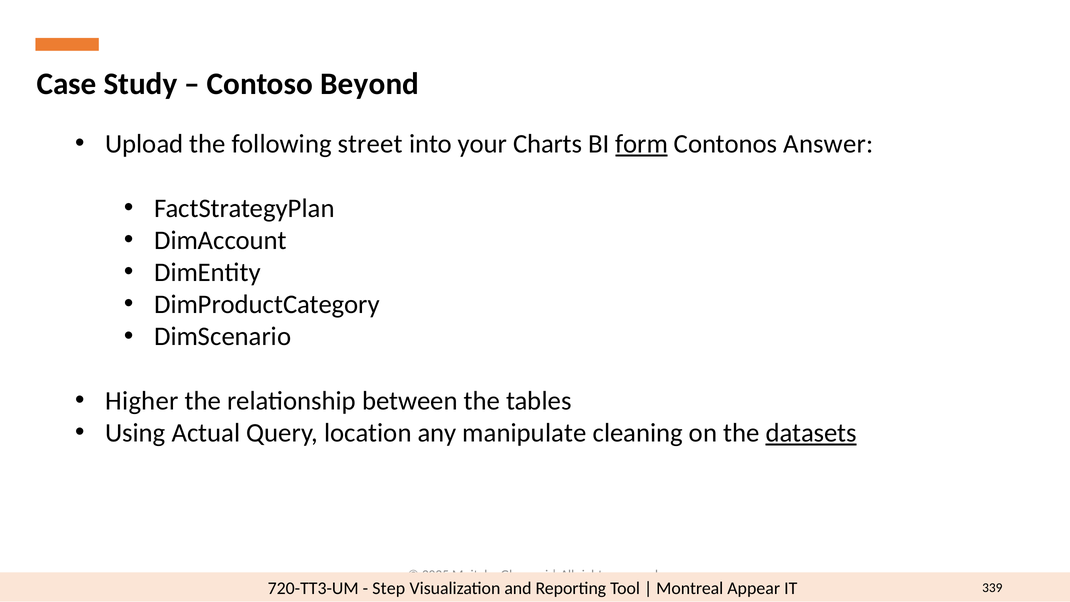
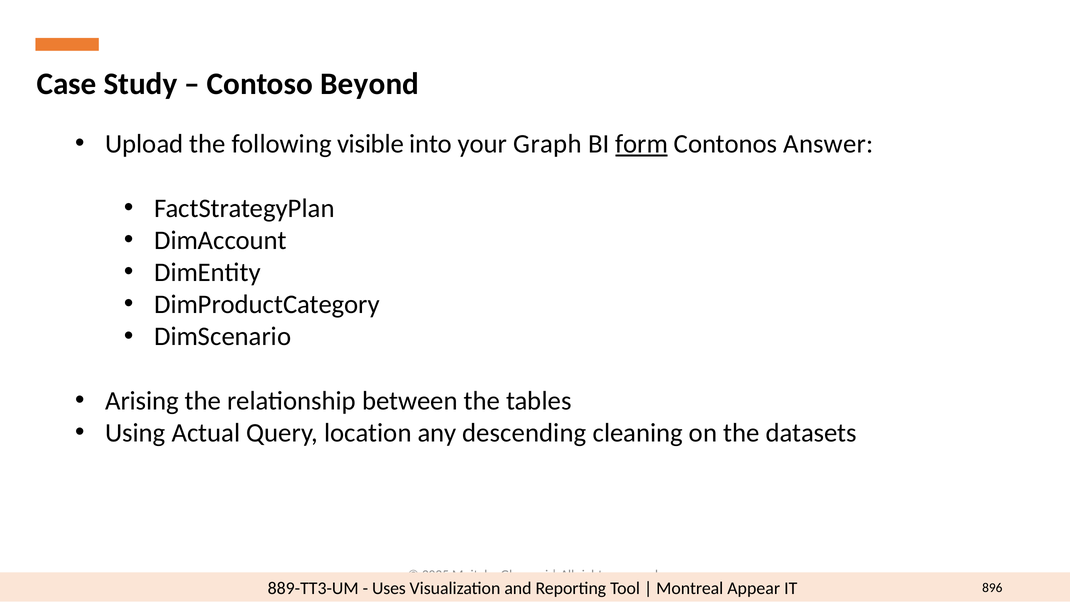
street: street -> visible
Charts: Charts -> Graph
Higher: Higher -> Arising
manipulate: manipulate -> descending
datasets underline: present -> none
720-TT3-UM: 720-TT3-UM -> 889-TT3-UM
Step: Step -> Uses
339: 339 -> 896
